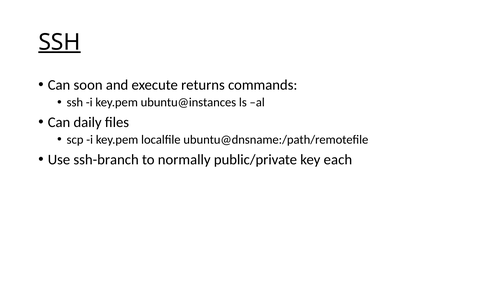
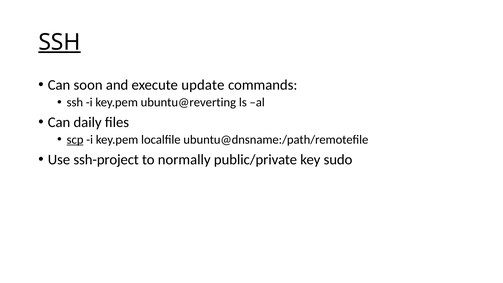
returns: returns -> update
ubuntu@instances: ubuntu@instances -> ubuntu@reverting
scp underline: none -> present
ssh-branch: ssh-branch -> ssh-project
each: each -> sudo
